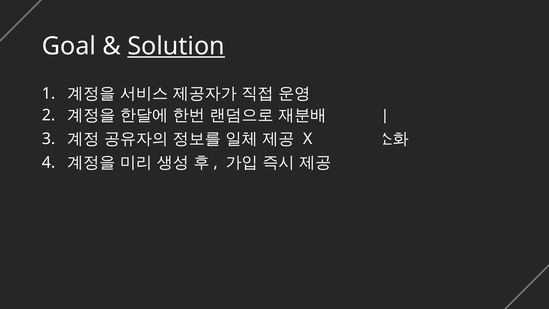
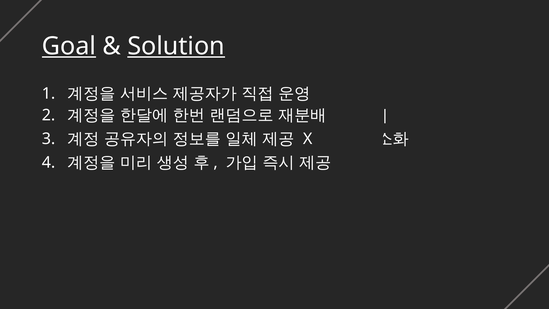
Goal underline: none -> present
